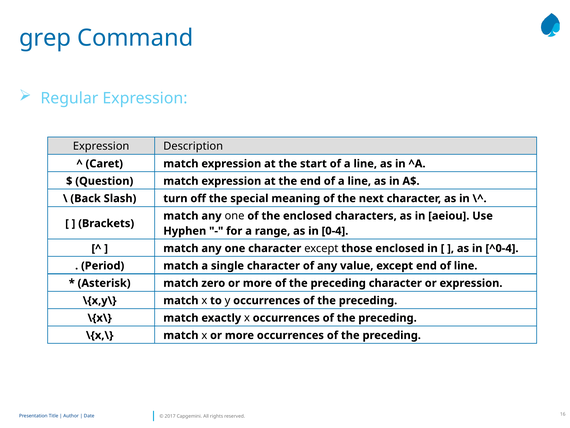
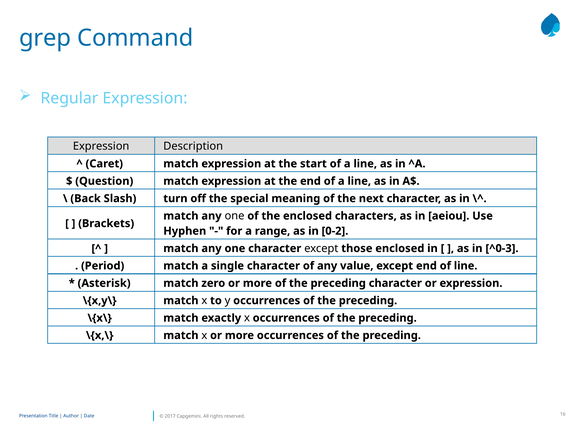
0-4: 0-4 -> 0-2
^0-4: ^0-4 -> ^0-3
